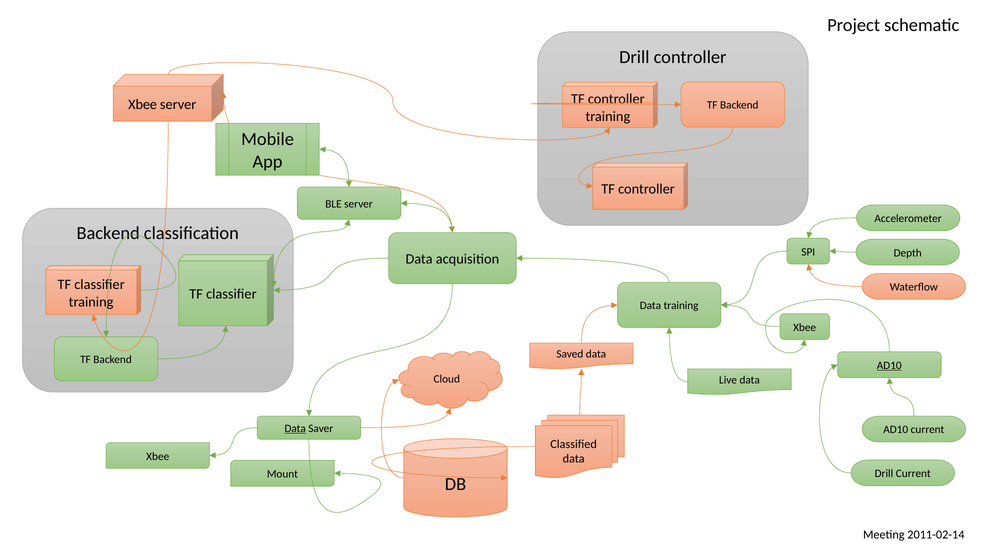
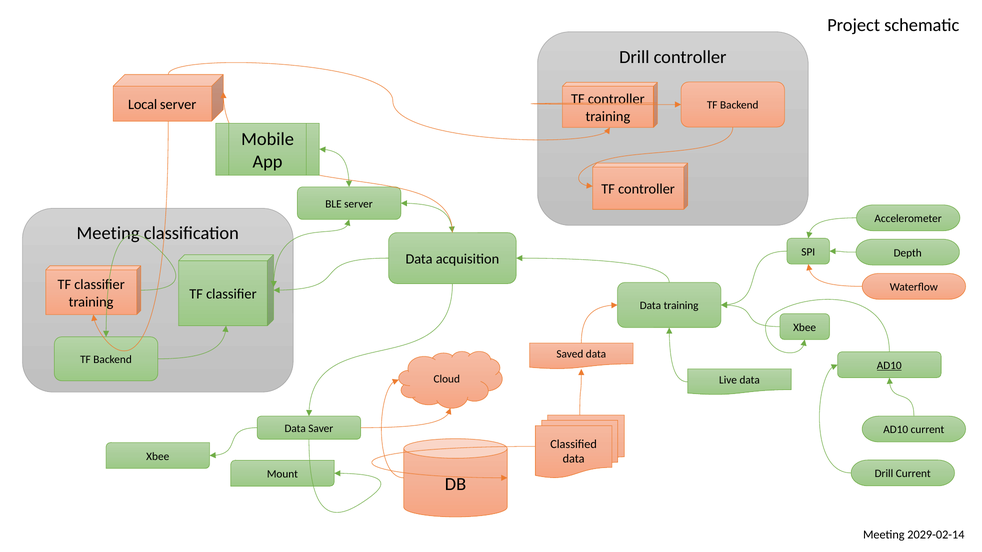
Xbee at (143, 105): Xbee -> Local
Backend at (108, 233): Backend -> Meeting
Data at (295, 429) underline: present -> none
2011-02-14: 2011-02-14 -> 2029-02-14
